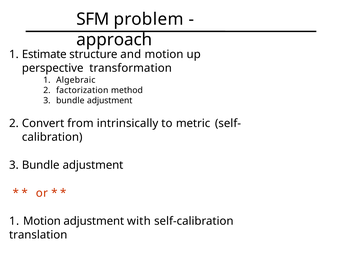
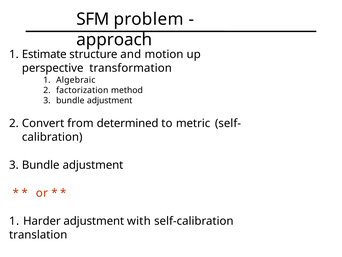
intrinsically: intrinsically -> determined
1 Motion: Motion -> Harder
